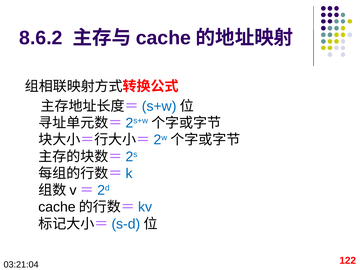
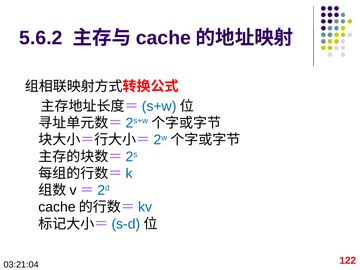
8.6.2: 8.6.2 -> 5.6.2
